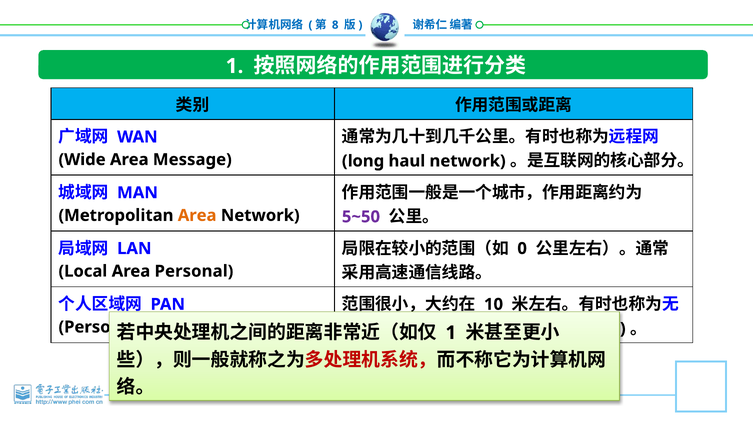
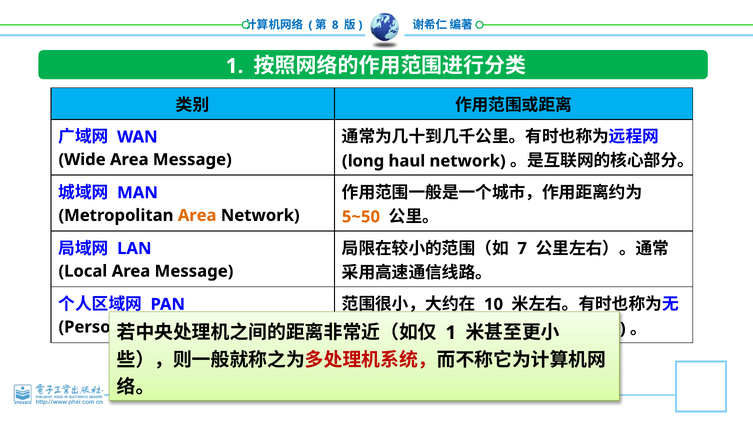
5~50 colour: purple -> orange
0: 0 -> 7
Local Area Personal: Personal -> Message
